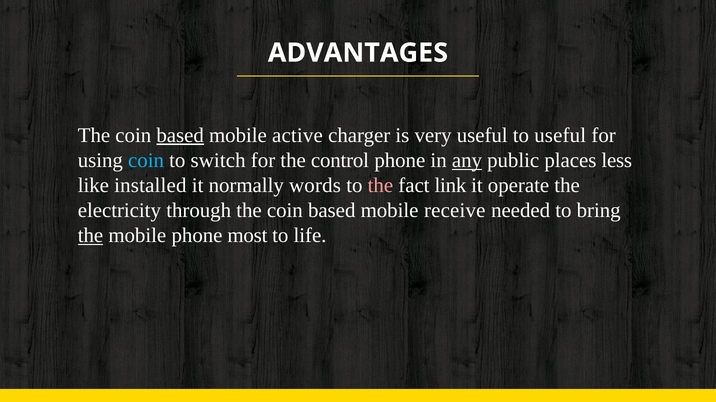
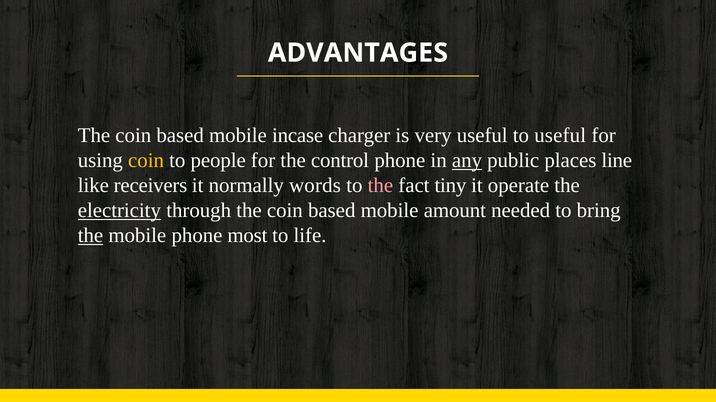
based at (180, 136) underline: present -> none
active: active -> incase
coin at (146, 161) colour: light blue -> yellow
switch: switch -> people
less: less -> line
installed: installed -> receivers
link: link -> tiny
electricity underline: none -> present
receive: receive -> amount
